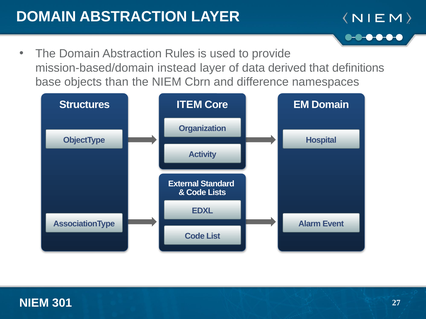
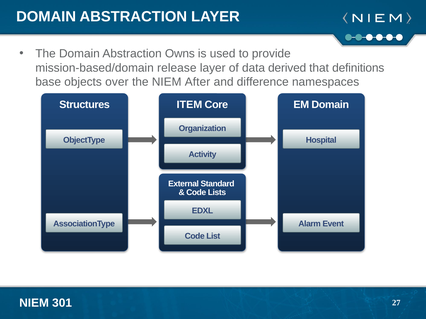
Rules: Rules -> Owns
instead: instead -> release
than: than -> over
Cbrn: Cbrn -> After
